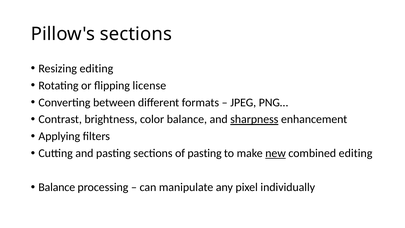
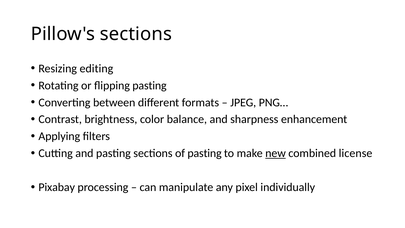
flipping license: license -> pasting
sharpness underline: present -> none
combined editing: editing -> license
Balance at (57, 187): Balance -> Pixabay
